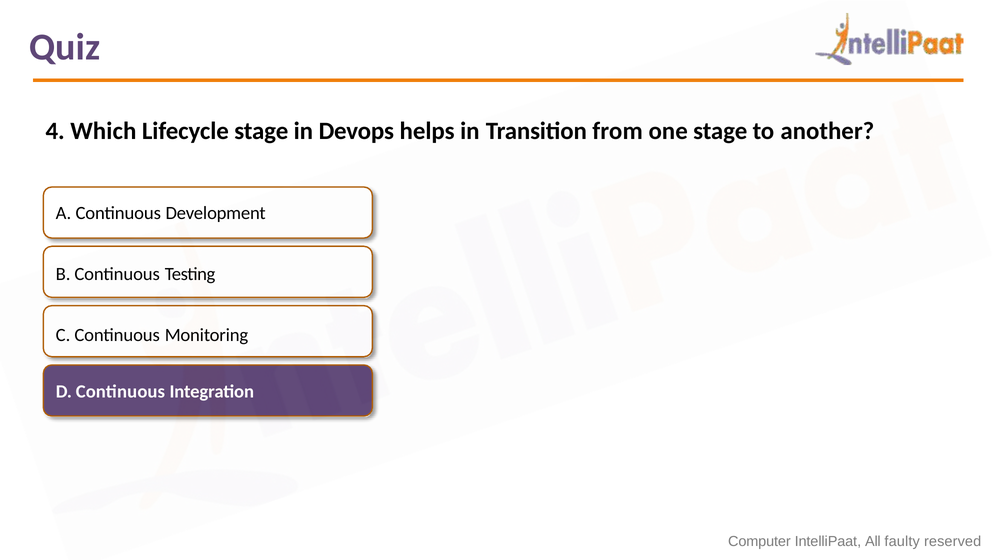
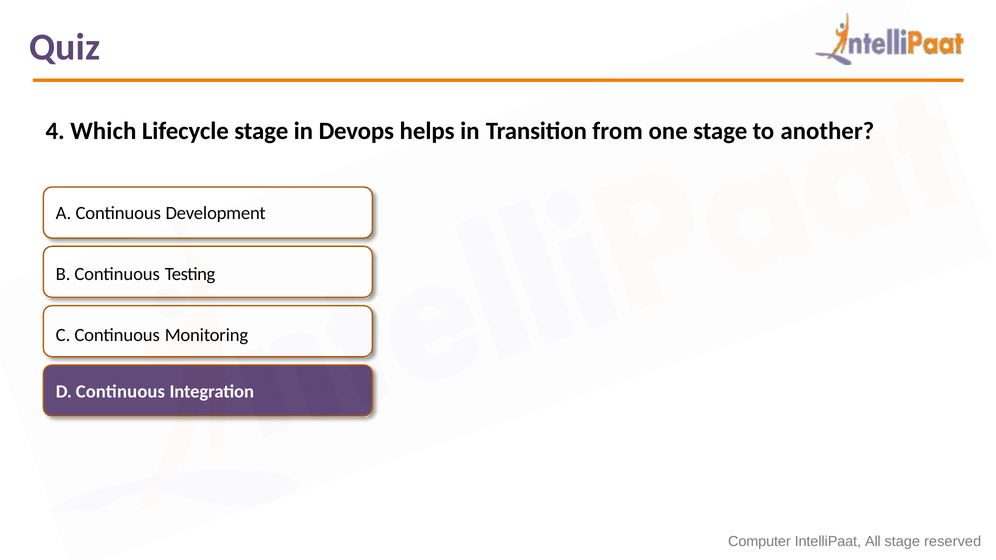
All faulty: faulty -> stage
